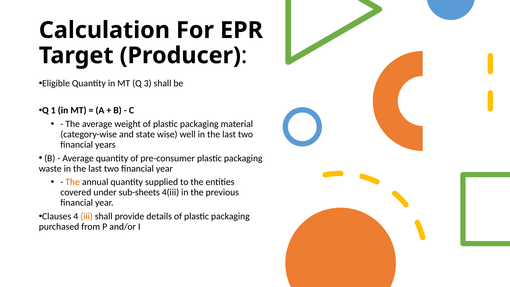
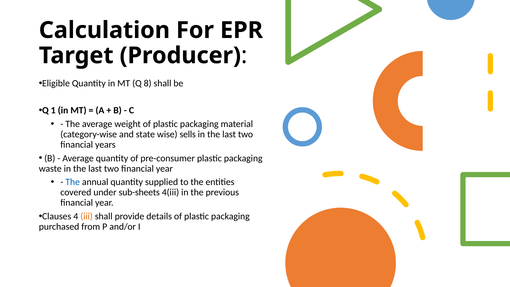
3: 3 -> 8
well: well -> sells
The at (73, 182) colour: orange -> blue
